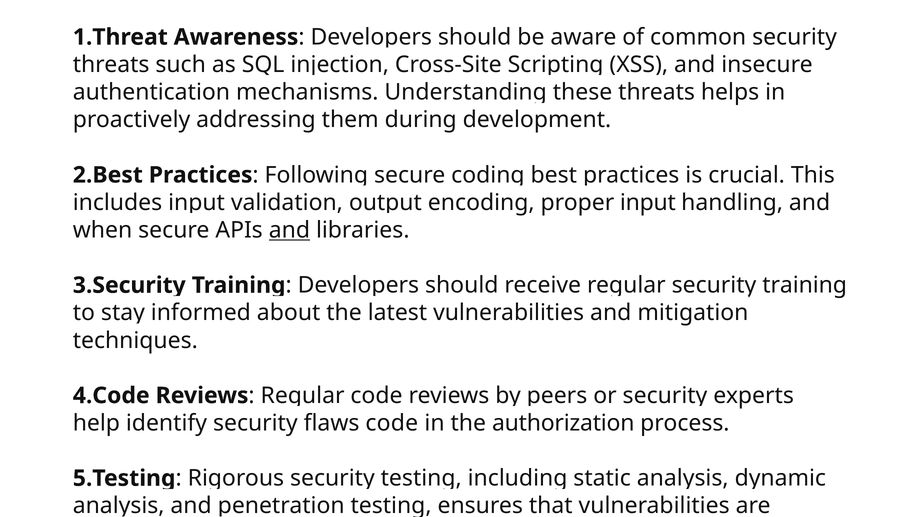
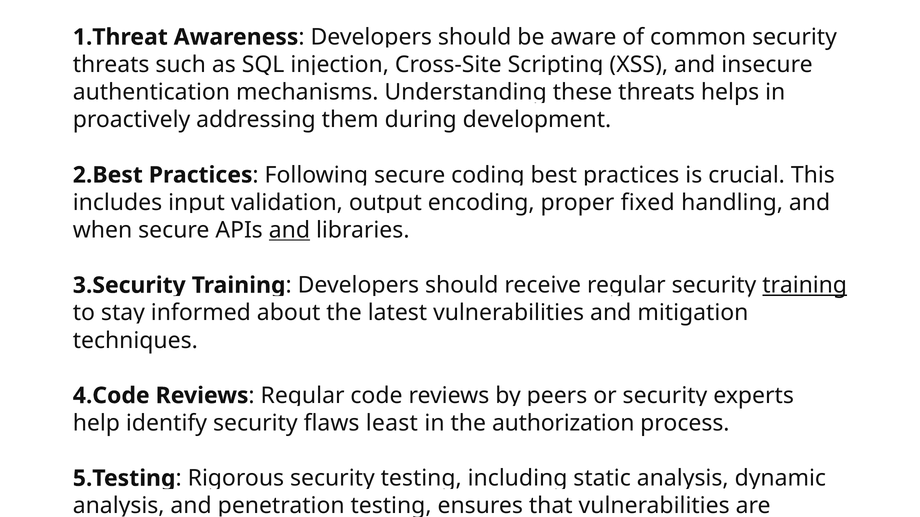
proper input: input -> fixed
training at (805, 286) underline: none -> present
flaws code: code -> least
